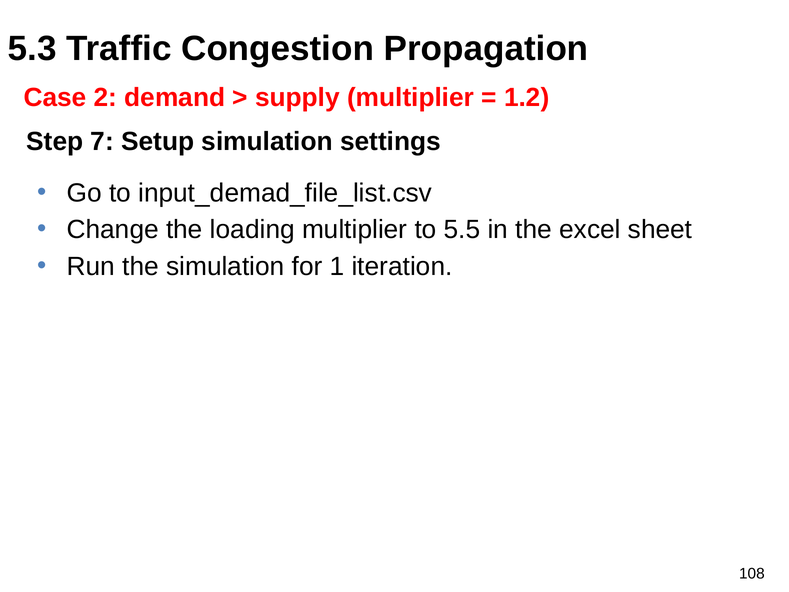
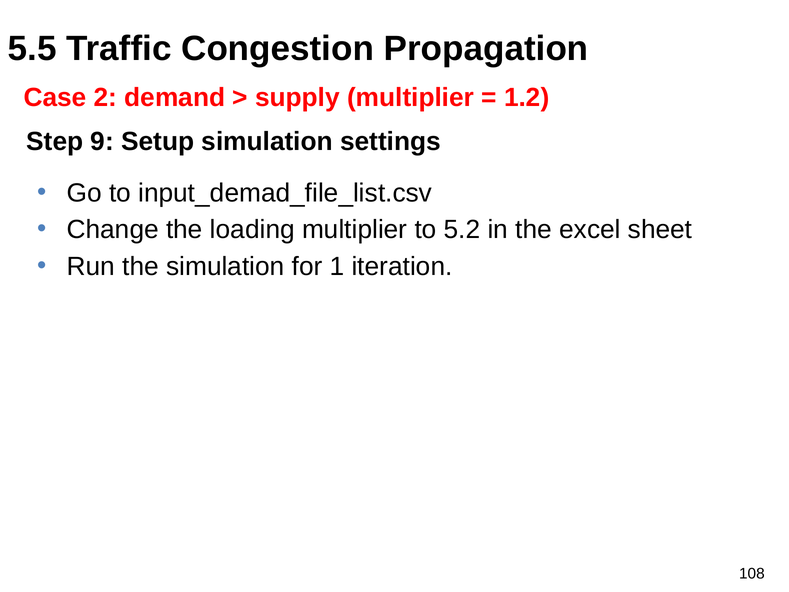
5.3: 5.3 -> 5.5
7: 7 -> 9
5.5: 5.5 -> 5.2
